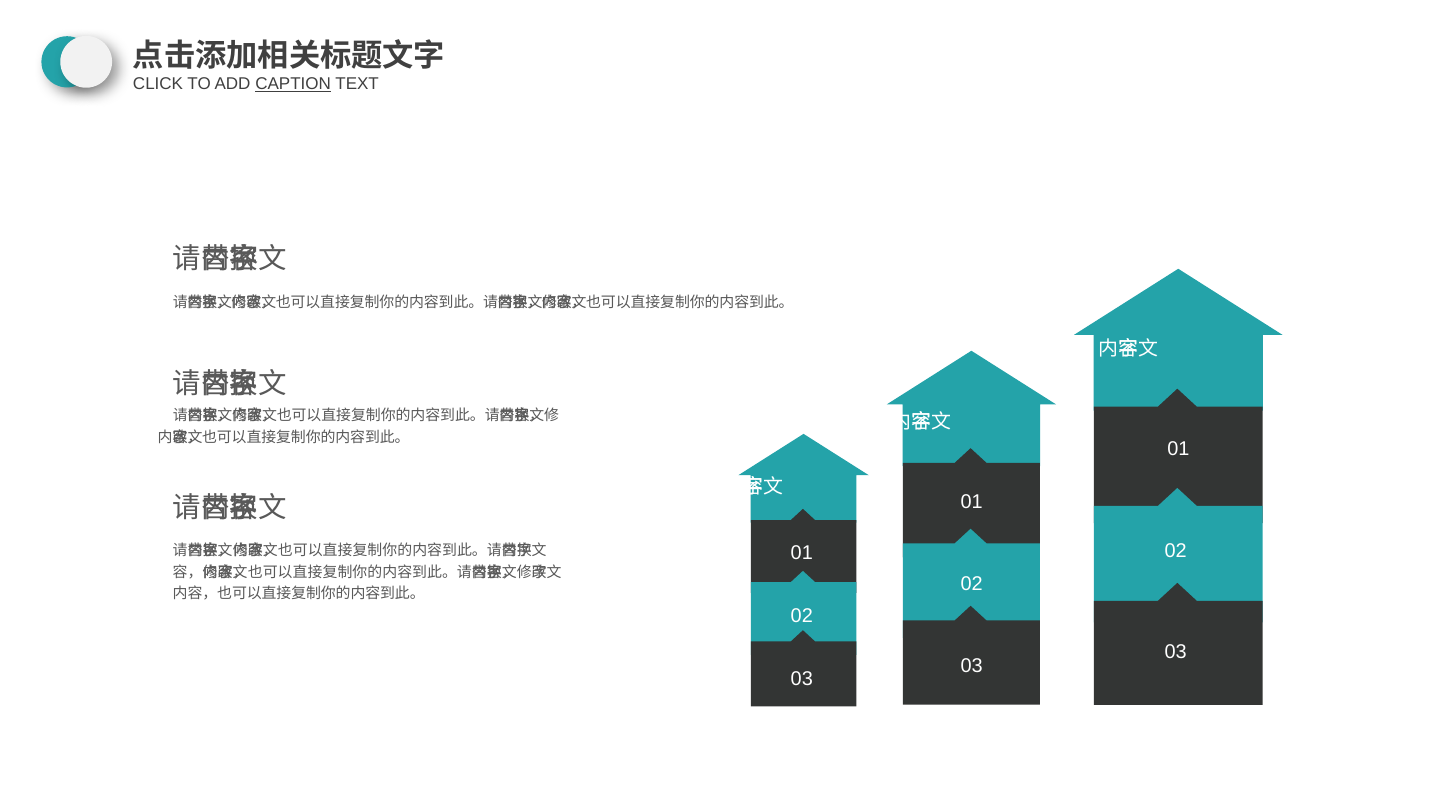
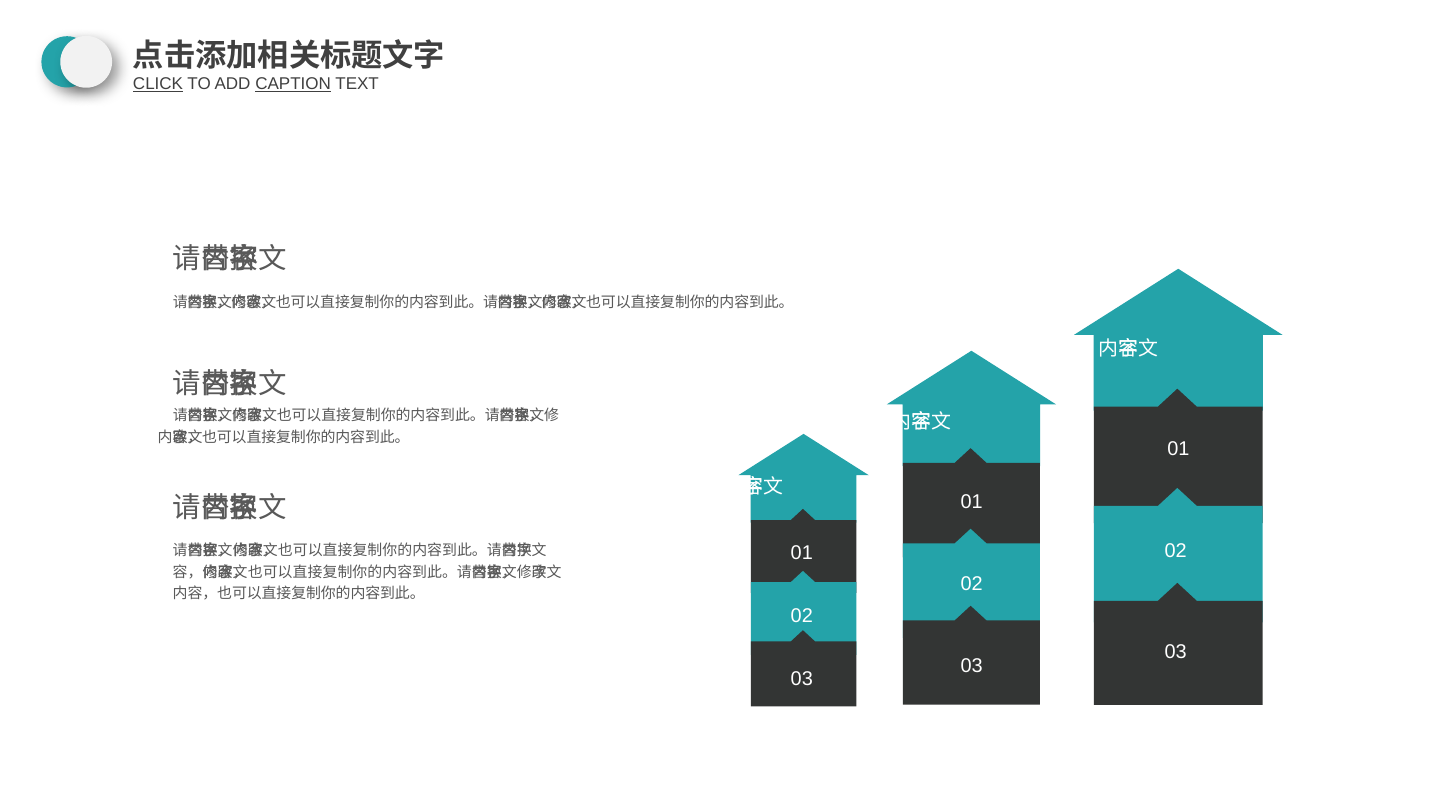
CLICK underline: none -> present
